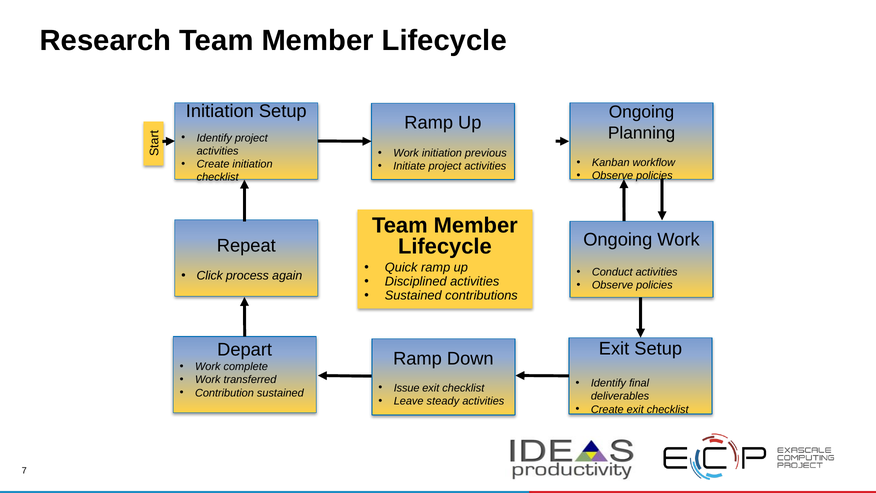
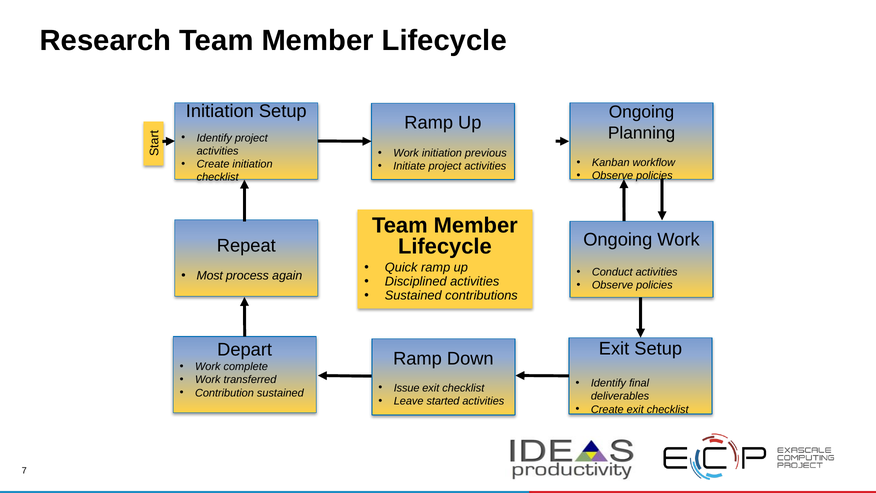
Click: Click -> Most
steady: steady -> started
